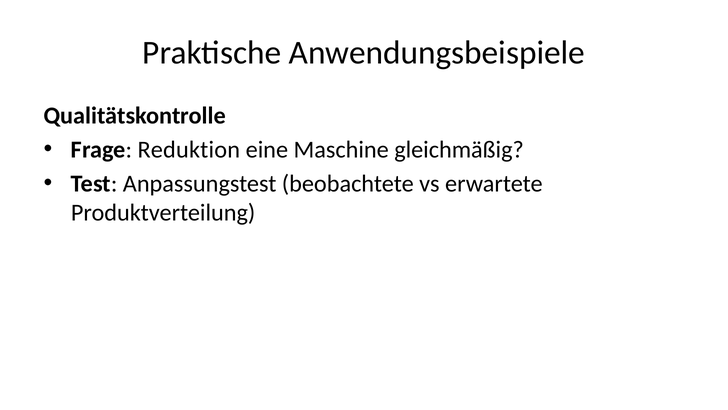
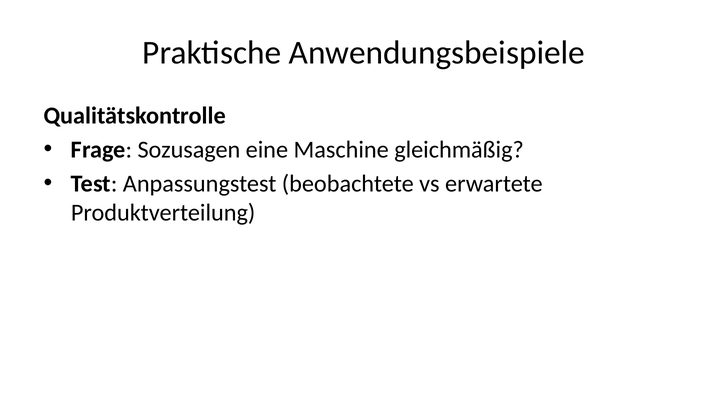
Reduktion: Reduktion -> Sozusagen
